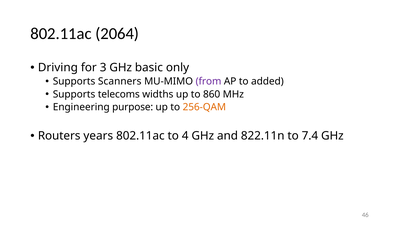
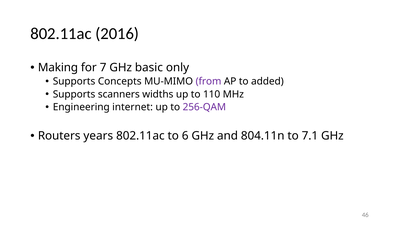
2064: 2064 -> 2016
Driving: Driving -> Making
3: 3 -> 7
Scanners: Scanners -> Concepts
telecoms: telecoms -> scanners
860: 860 -> 110
purpose: purpose -> internet
256-QAM colour: orange -> purple
4: 4 -> 6
822.11n: 822.11n -> 804.11n
7.4: 7.4 -> 7.1
